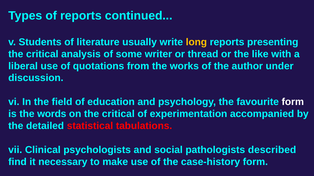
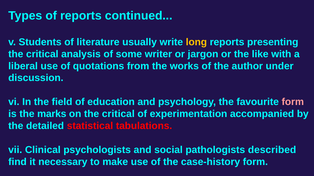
thread: thread -> jargon
form at (293, 102) colour: white -> pink
words: words -> marks
